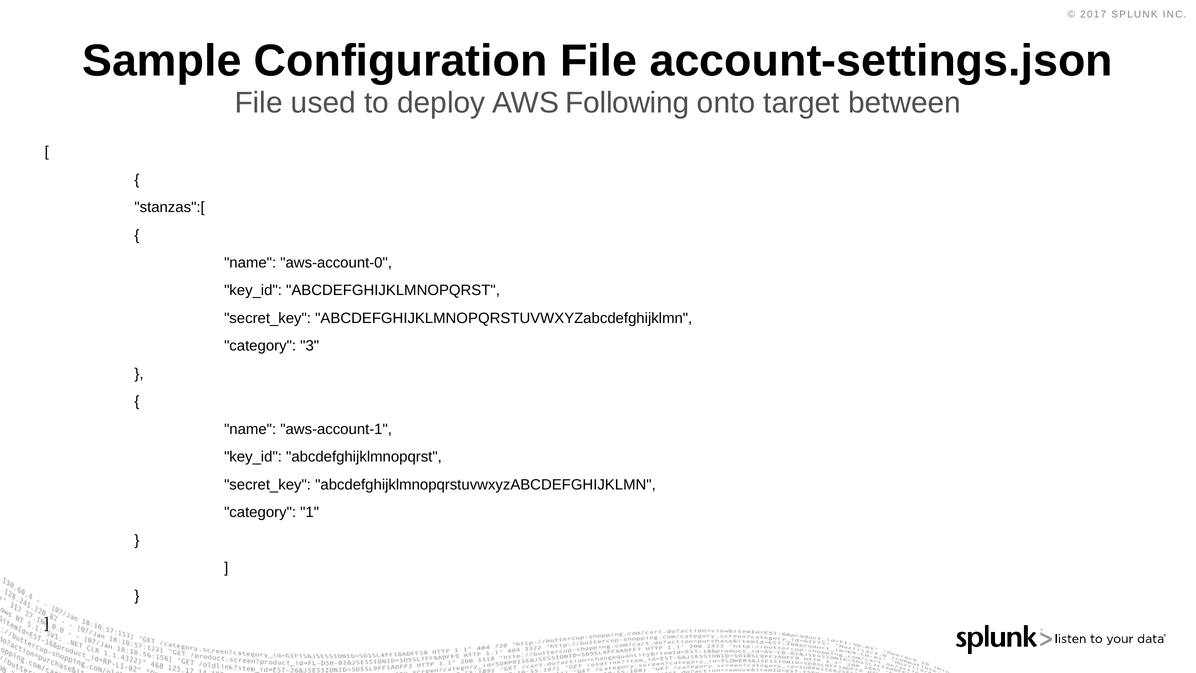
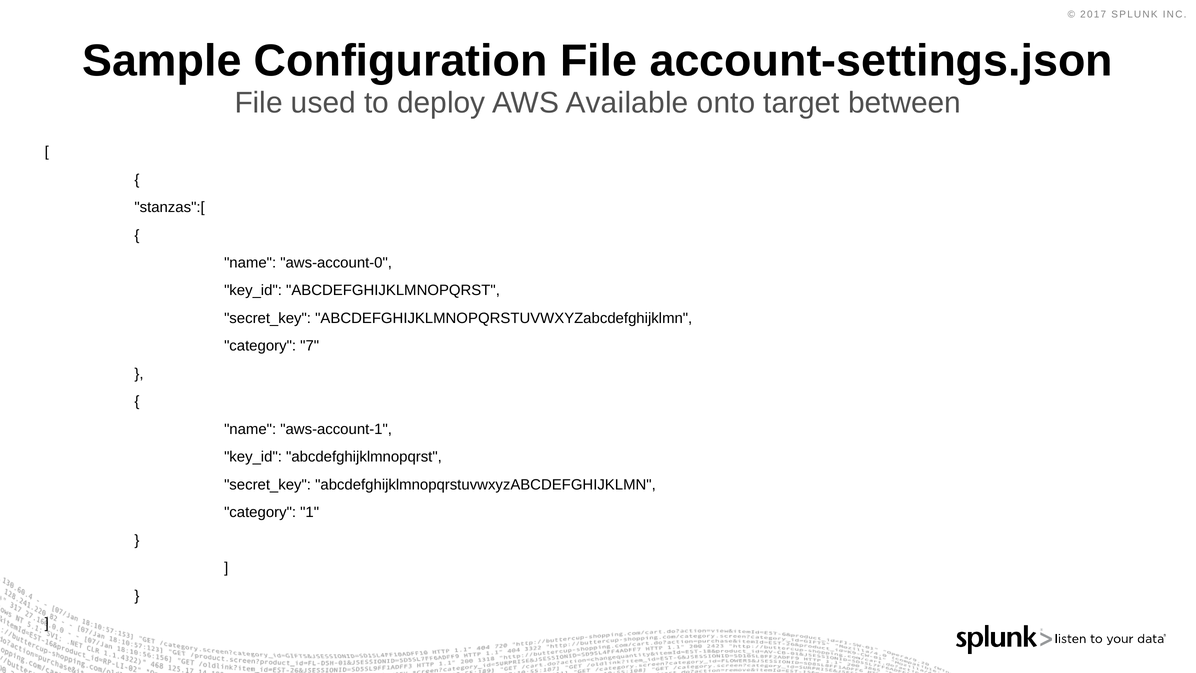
Following: Following -> Available
3: 3 -> 7
